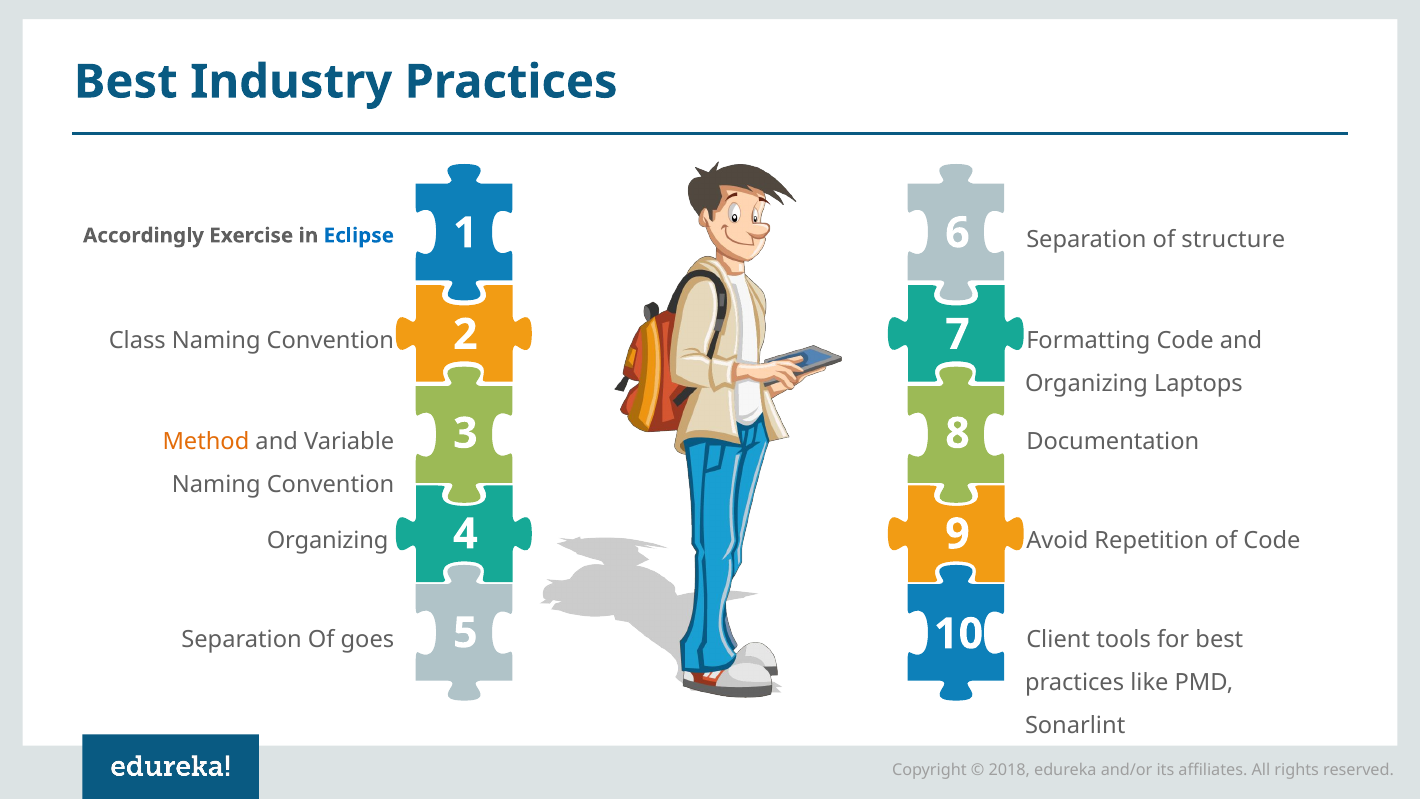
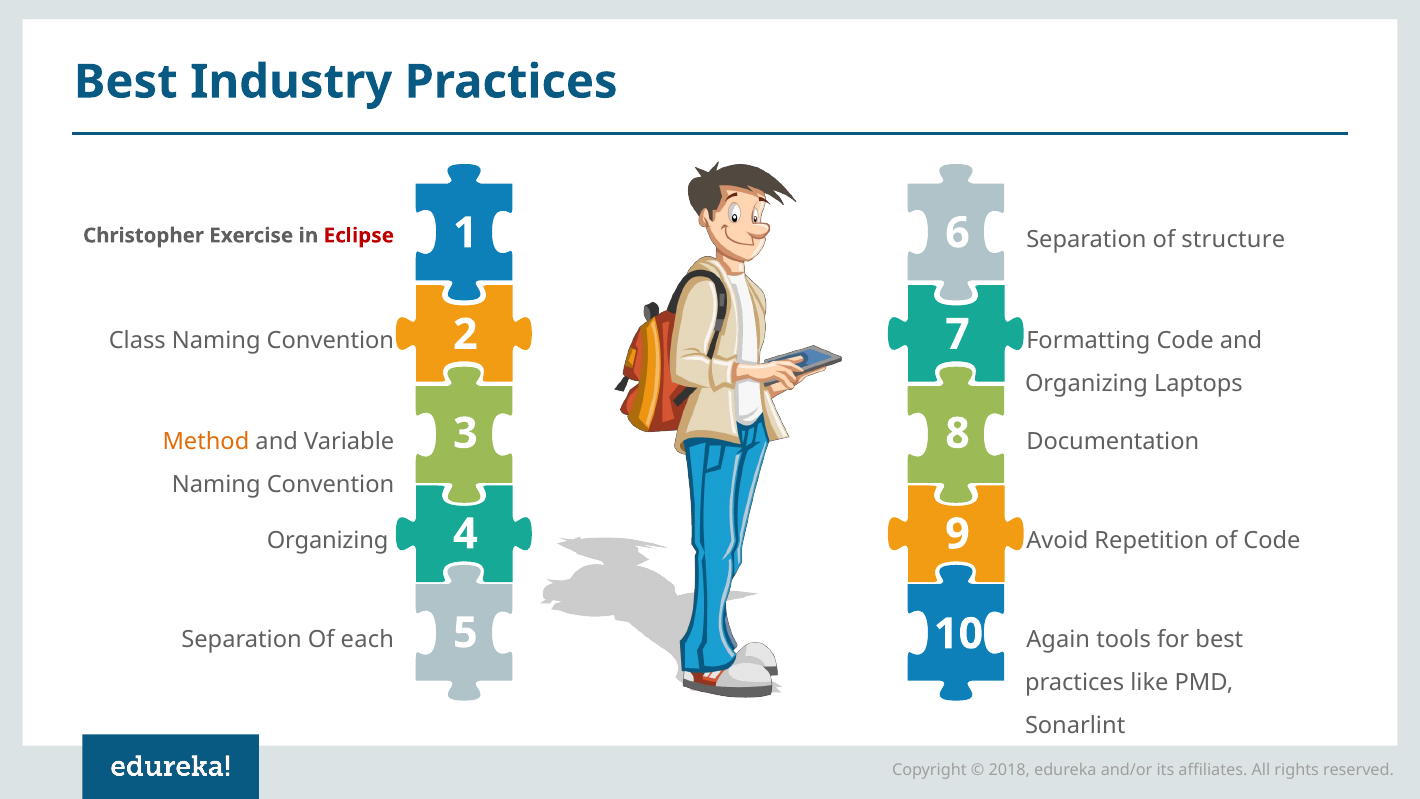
Accordingly: Accordingly -> Christopher
Eclipse colour: blue -> red
goes: goes -> each
Client: Client -> Again
